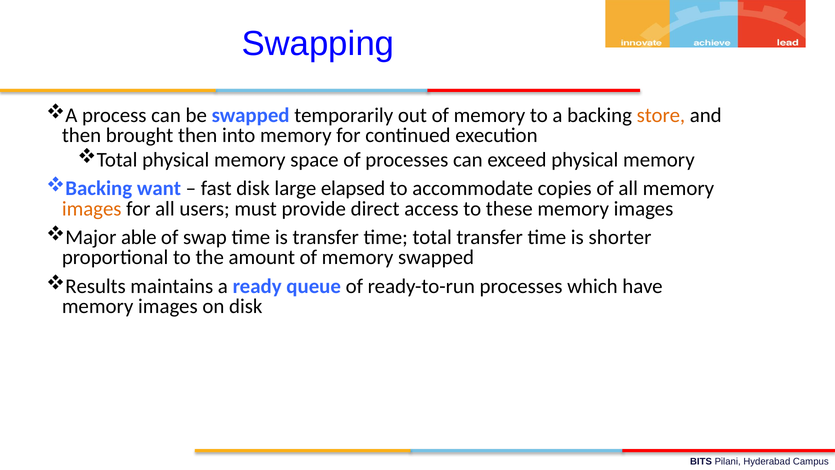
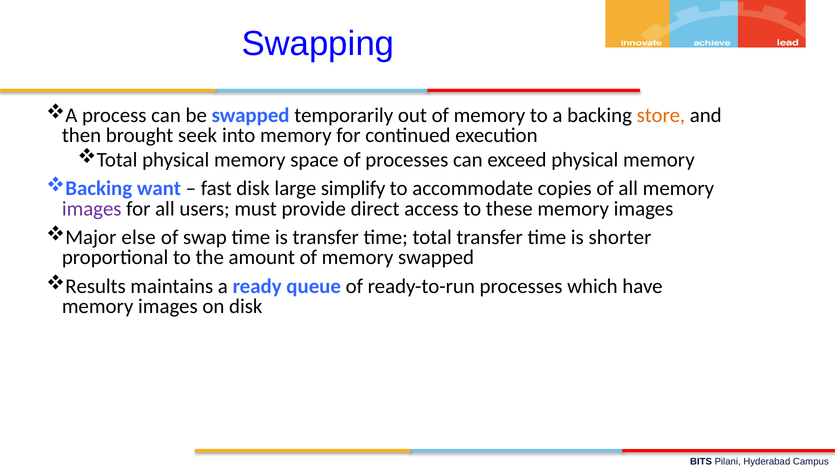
brought then: then -> seek
elapsed: elapsed -> simplify
images at (92, 209) colour: orange -> purple
able: able -> else
